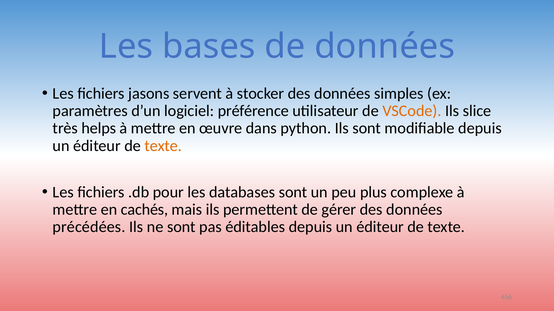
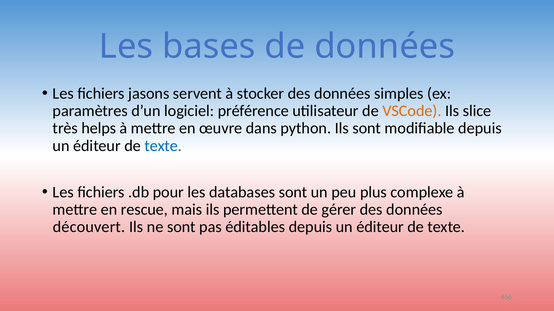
texte at (163, 146) colour: orange -> blue
cachés: cachés -> rescue
précédées: précédées -> découvert
